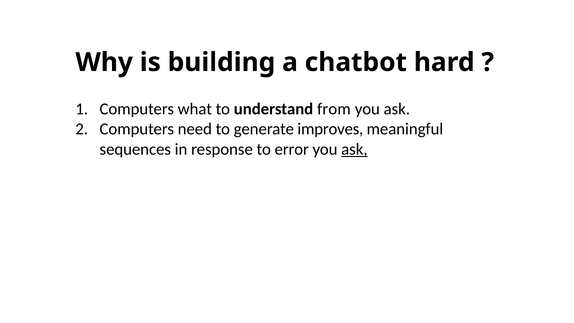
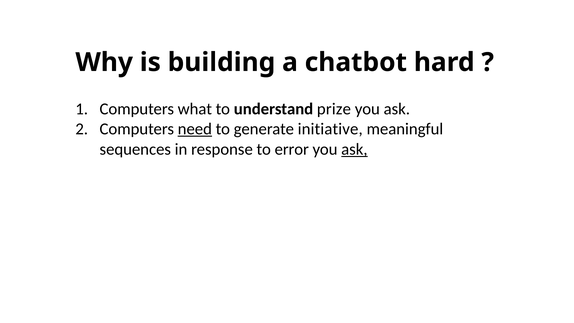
from: from -> prize
need underline: none -> present
improves: improves -> initiative
